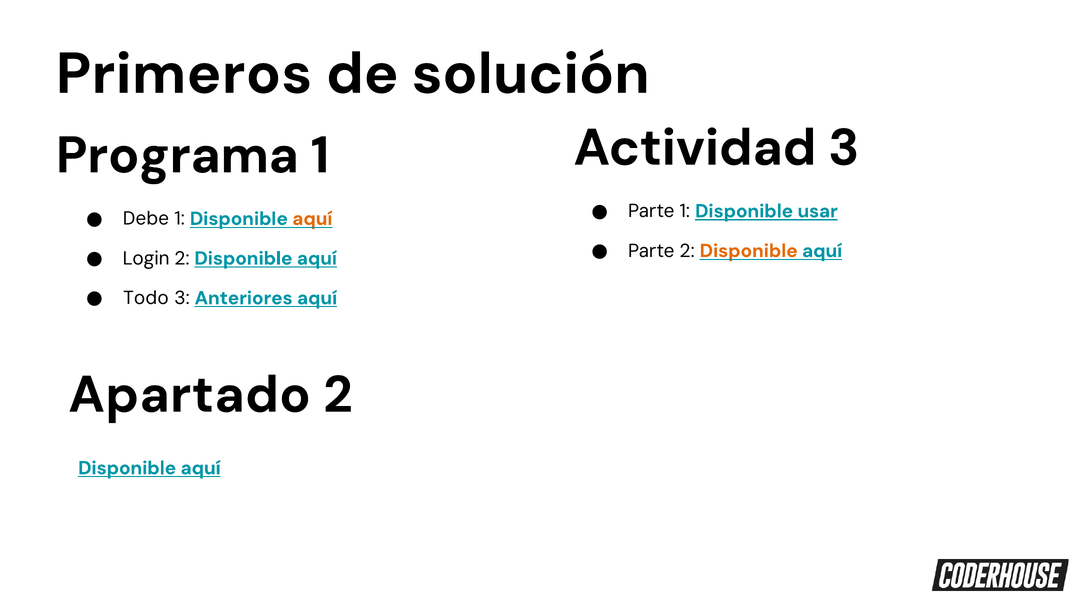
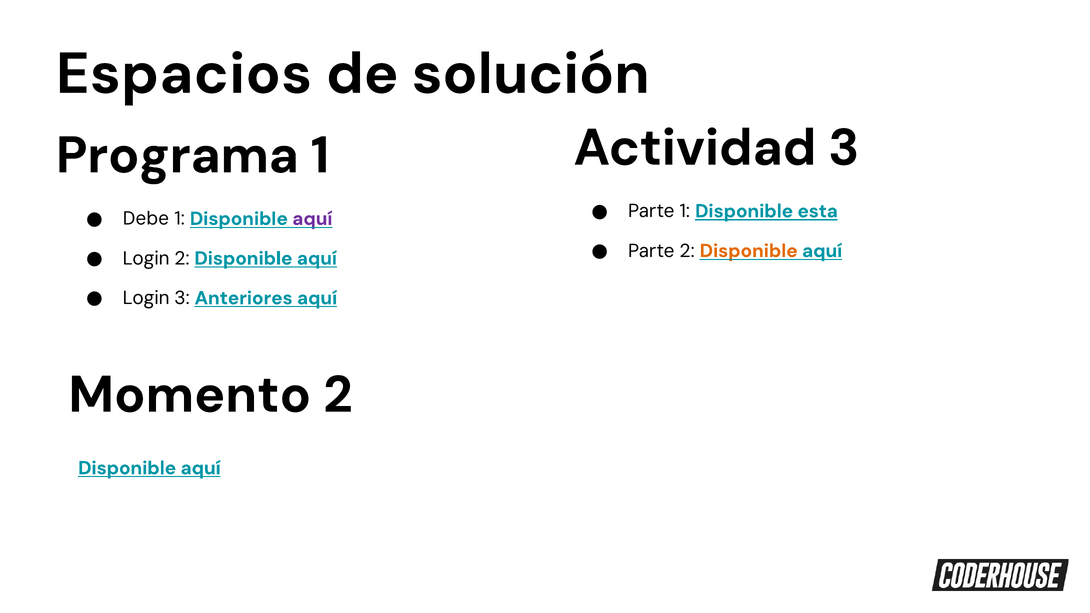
Primeros: Primeros -> Espacios
usar: usar -> esta
aquí at (312, 219) colour: orange -> purple
Todo at (146, 298): Todo -> Login
Apartado: Apartado -> Momento
